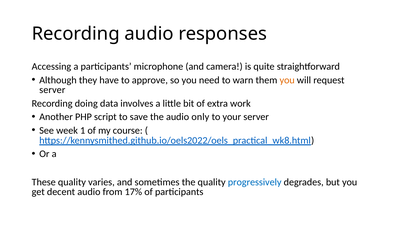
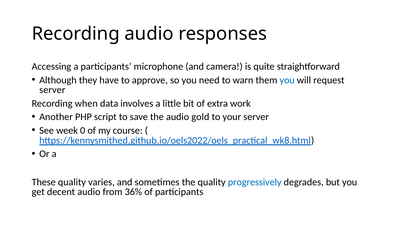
you at (287, 80) colour: orange -> blue
doing: doing -> when
only: only -> gold
1: 1 -> 0
17%: 17% -> 36%
